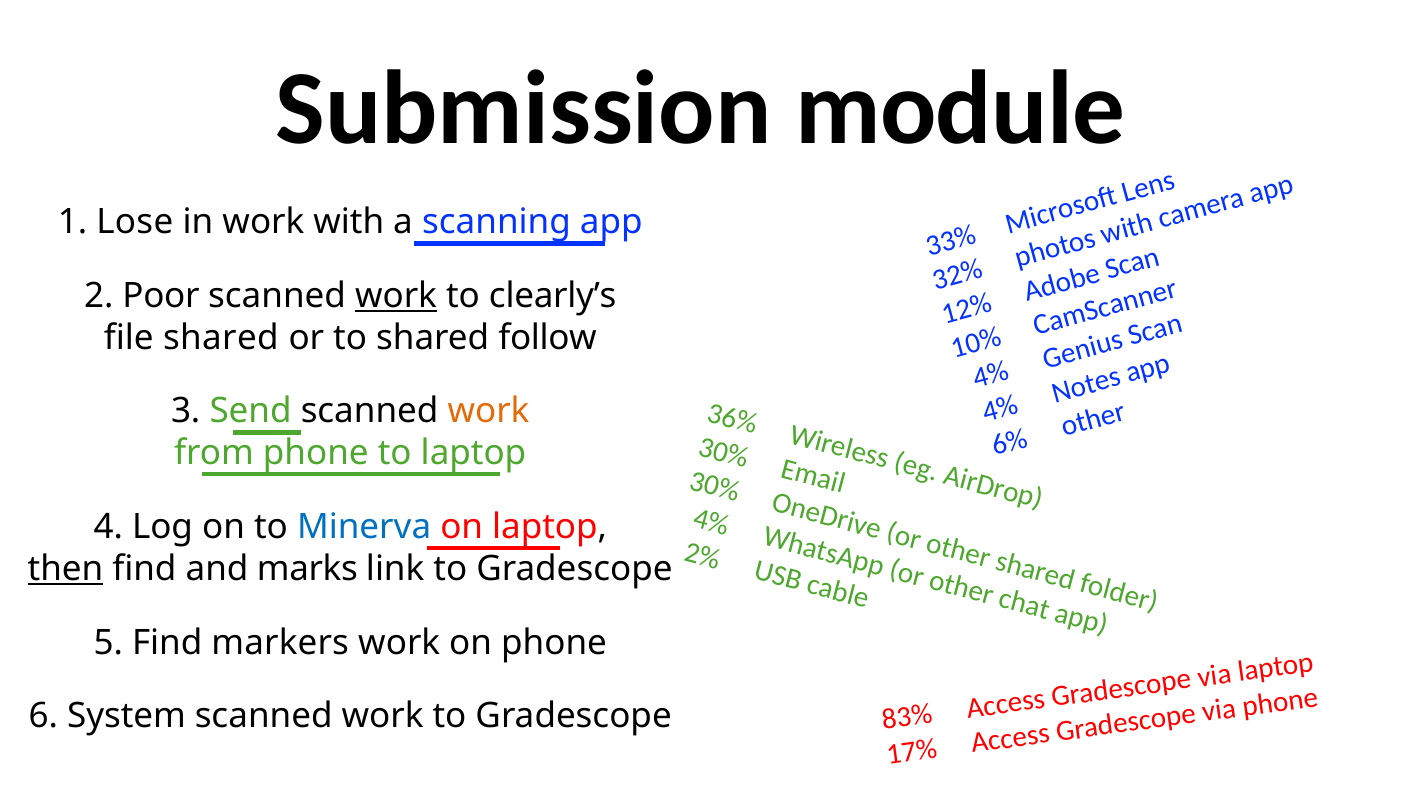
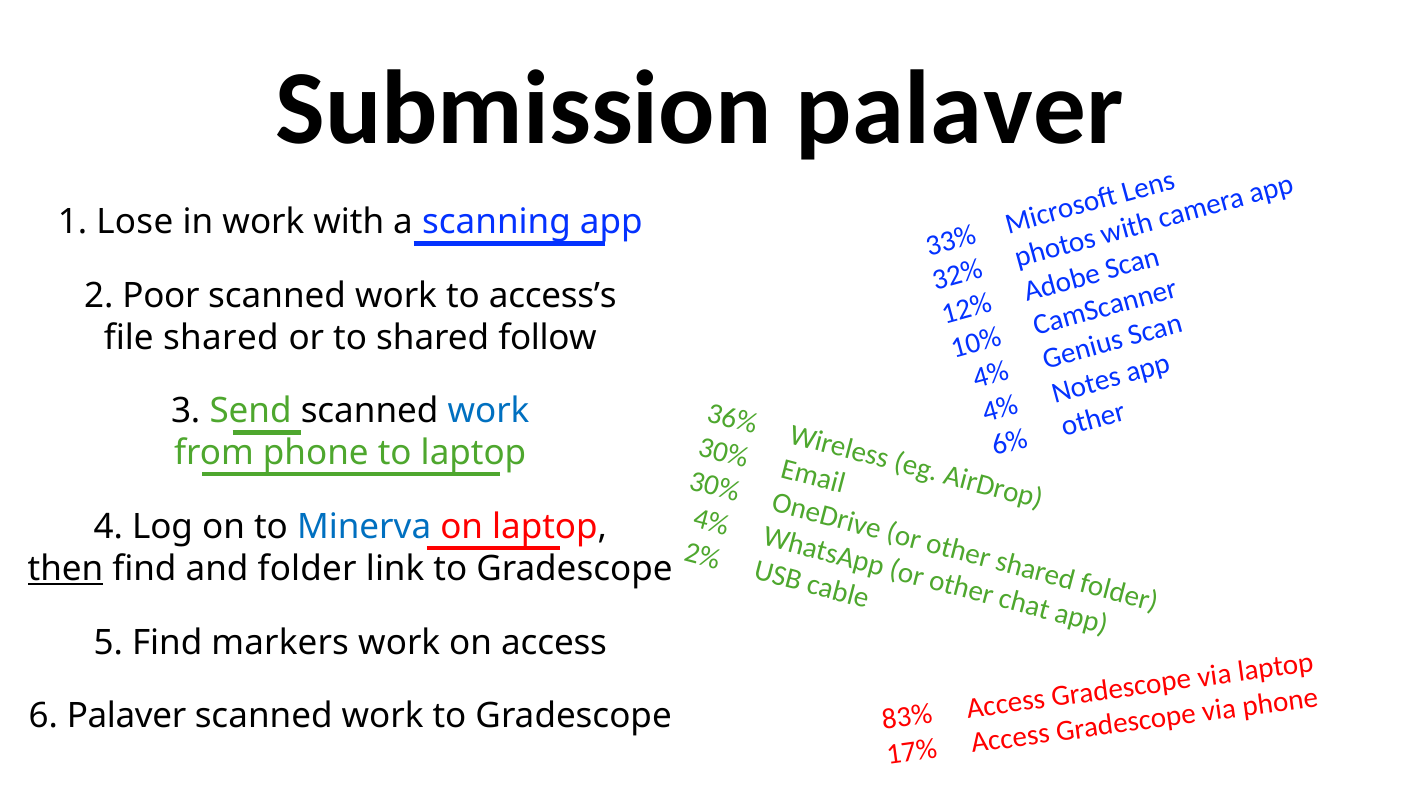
Submission module: module -> palaver
work at (396, 296) underline: present -> none
clearly’s: clearly’s -> access’s
work at (489, 411) colour: orange -> blue
marks: marks -> folder
on phone: phone -> access
6 System: System -> Palaver
